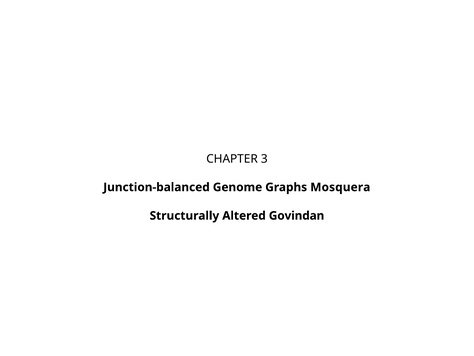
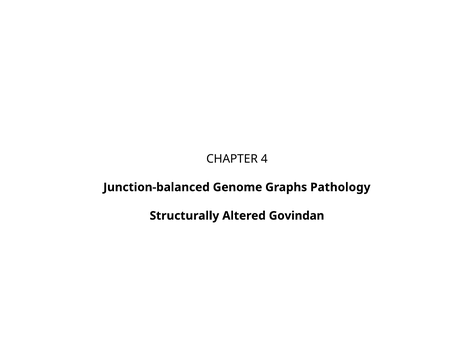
3: 3 -> 4
Mosquera: Mosquera -> Pathology
